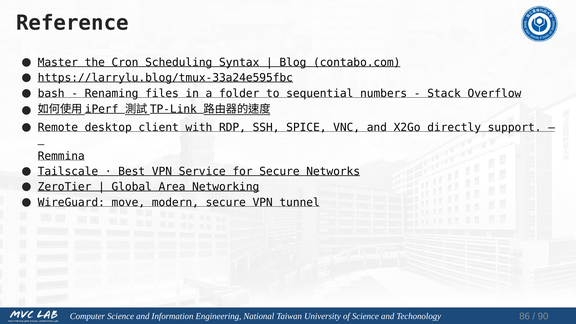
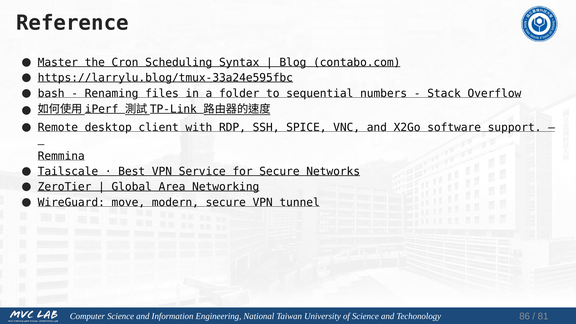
directly: directly -> software
90: 90 -> 81
